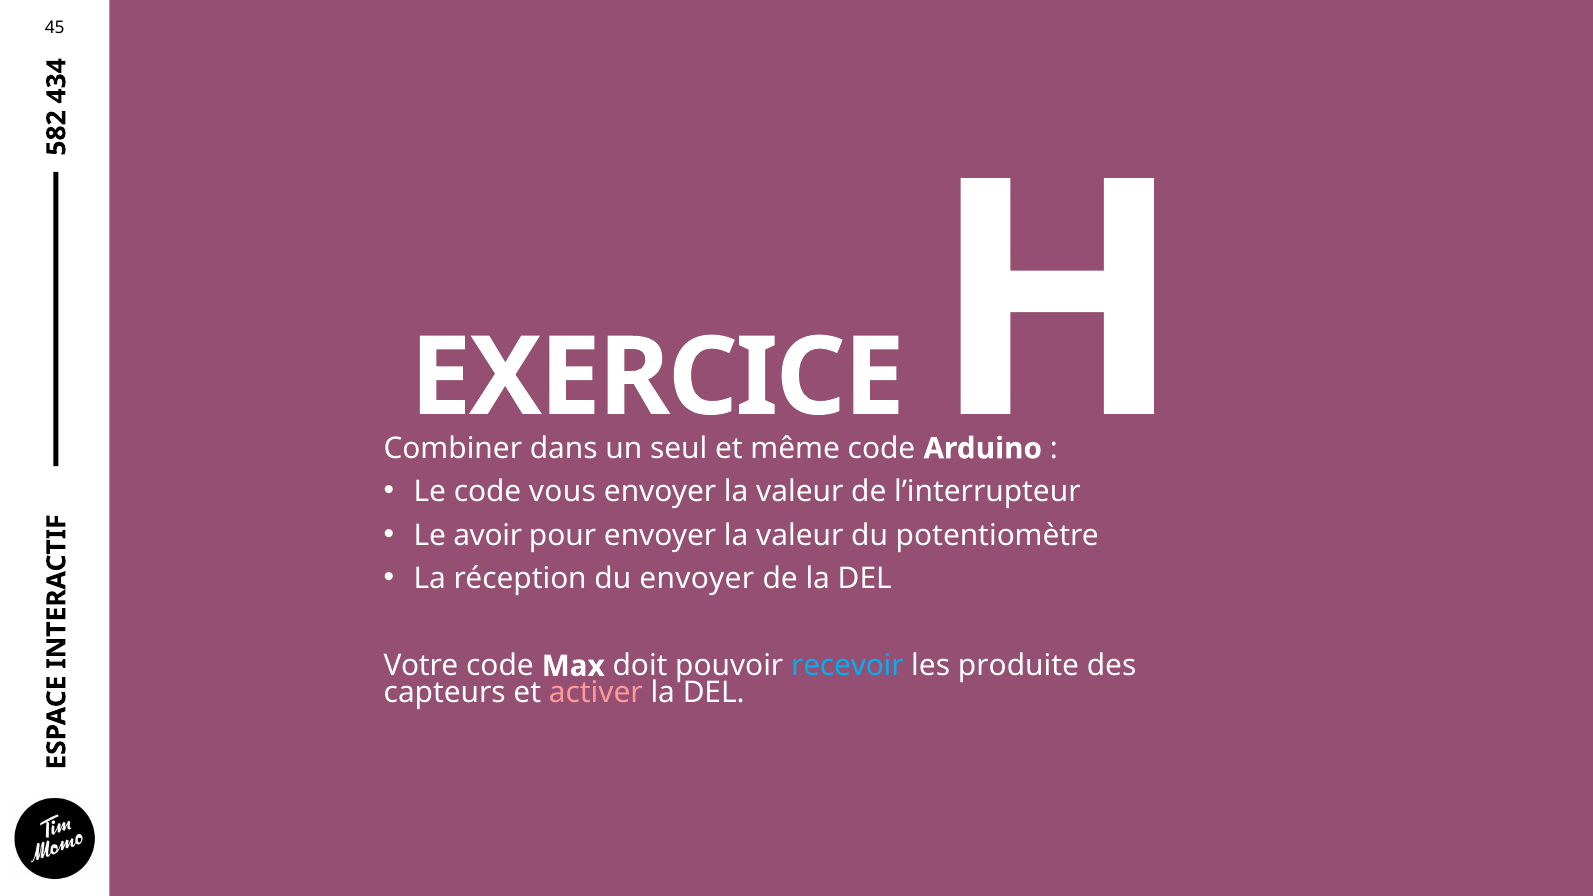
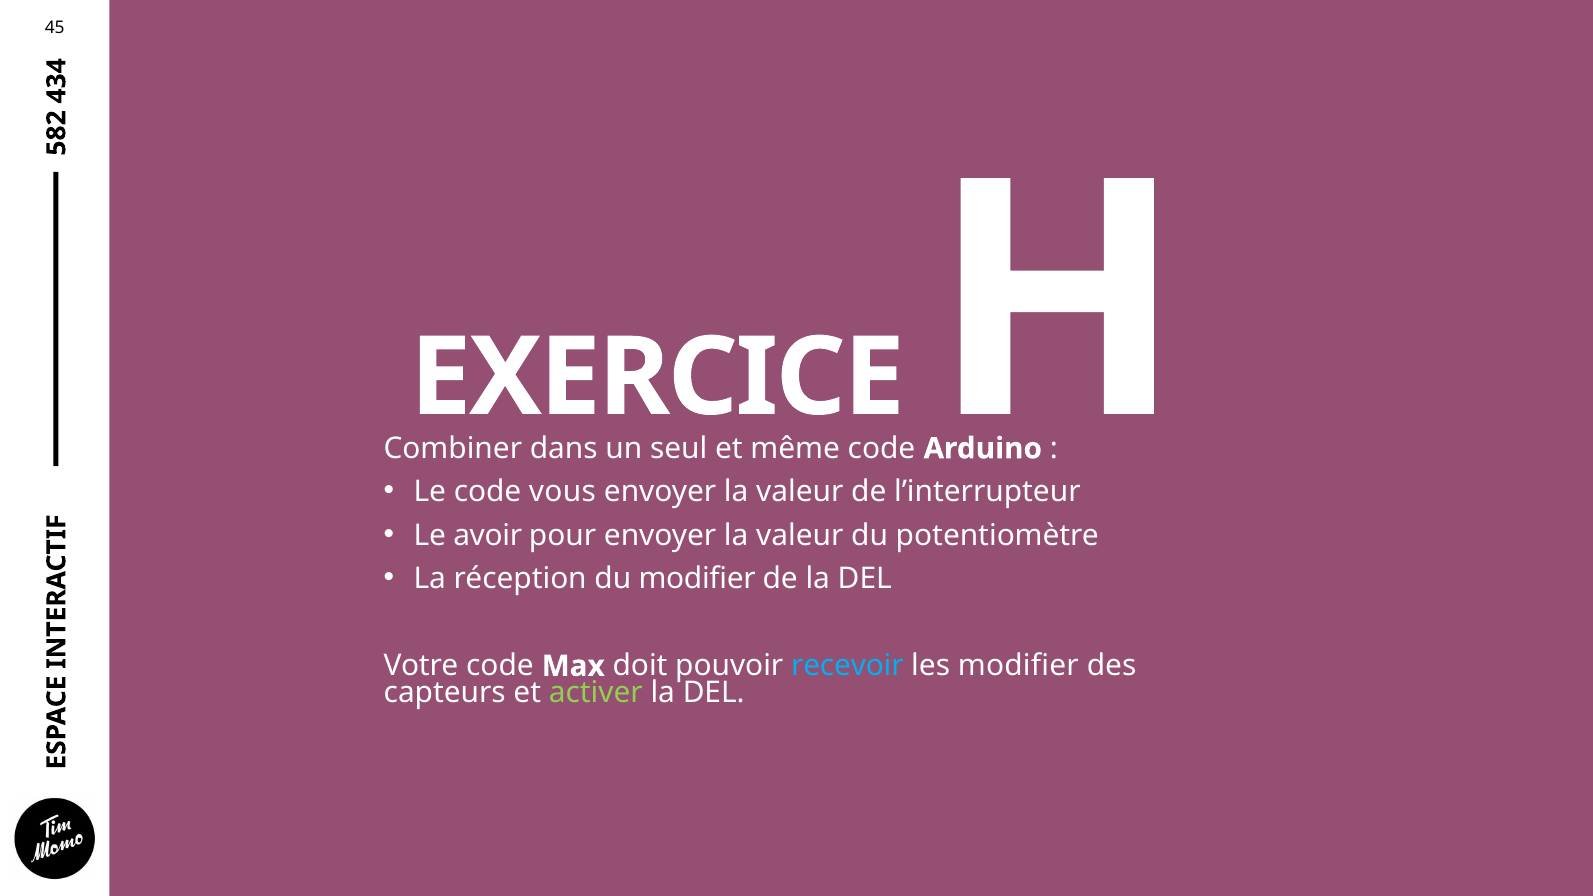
du envoyer: envoyer -> modifier
les produite: produite -> modifier
activer colour: pink -> light green
